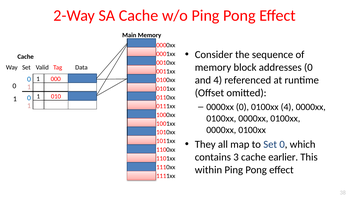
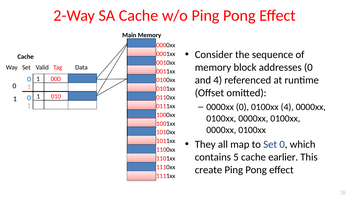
3: 3 -> 5
within: within -> create
